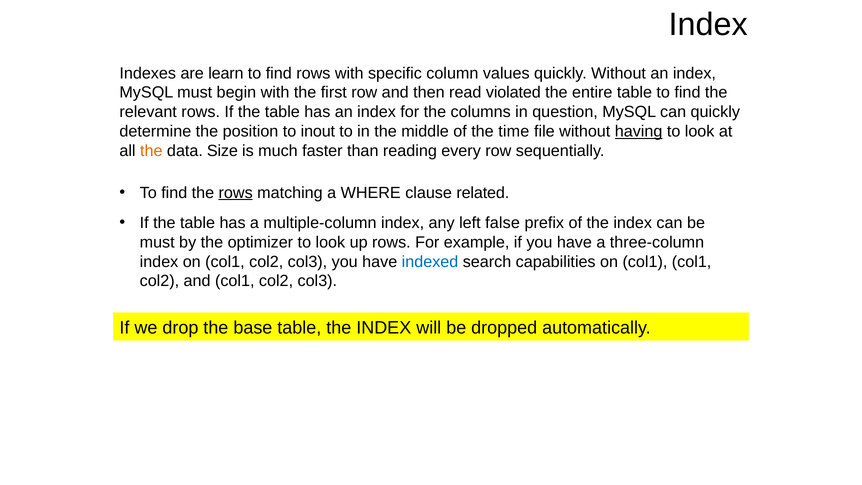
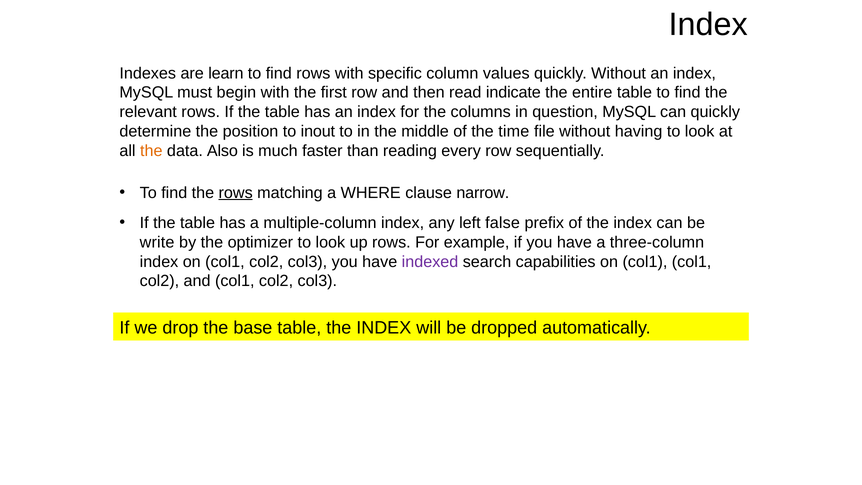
violated: violated -> indicate
having underline: present -> none
Size: Size -> Also
related: related -> narrow
must at (157, 242): must -> write
indexed colour: blue -> purple
